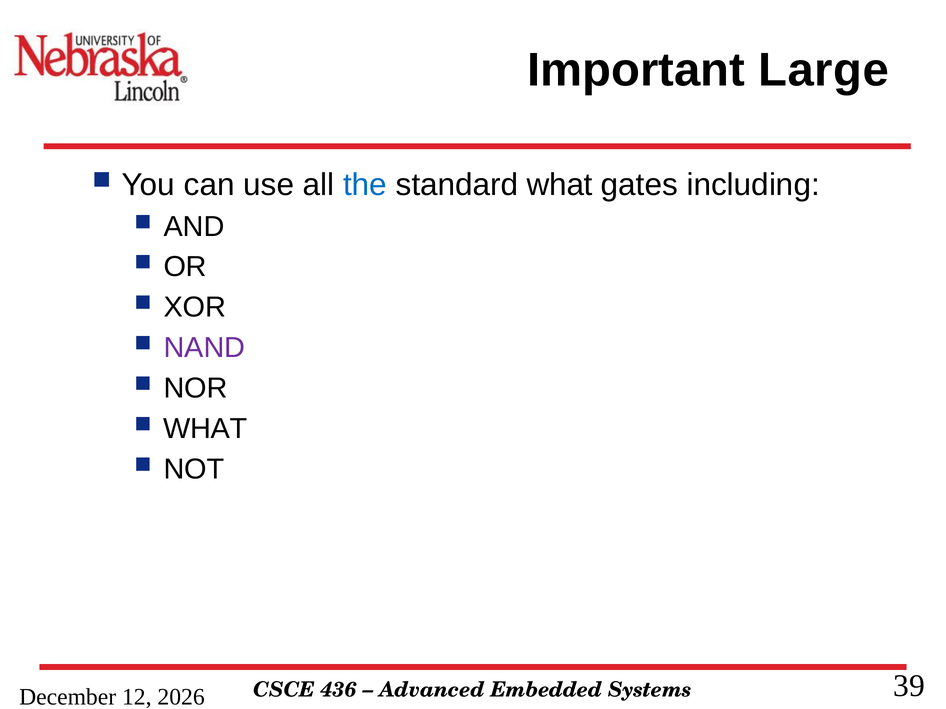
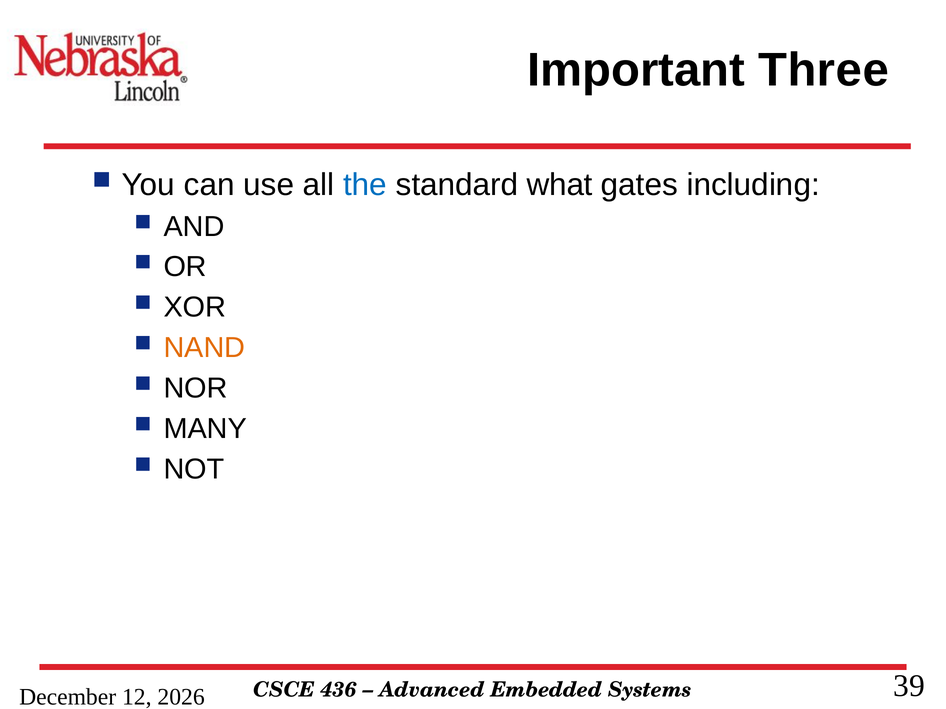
Large: Large -> Three
NAND colour: purple -> orange
WHAT at (205, 429): WHAT -> MANY
